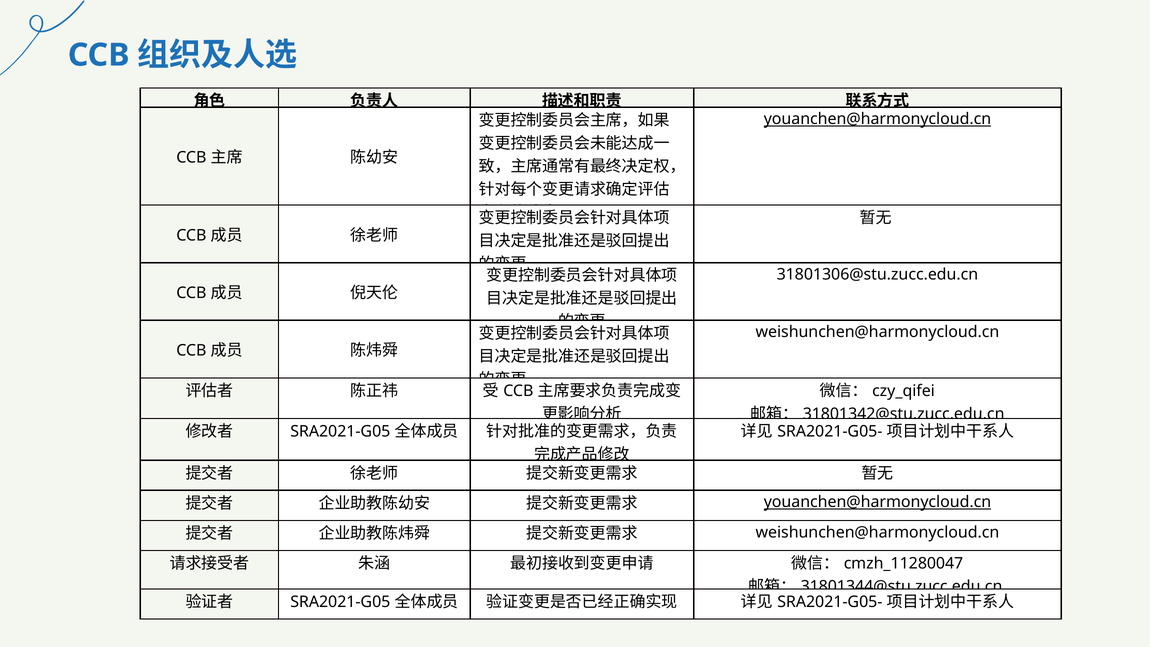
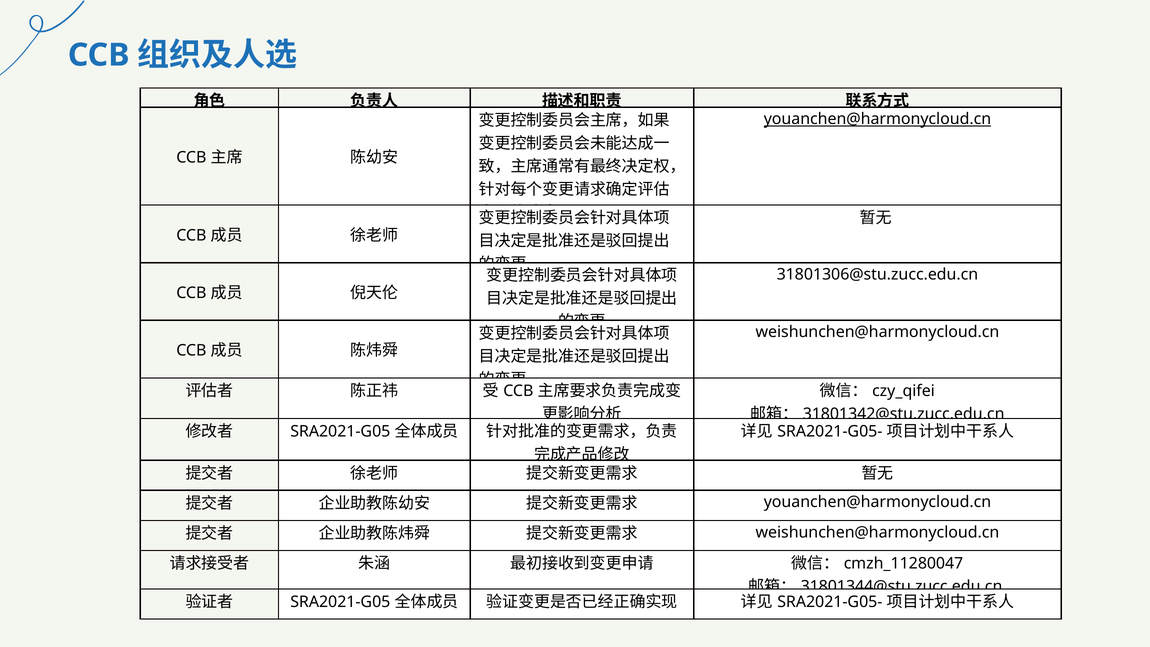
youanchen@harmonycloud.cn at (877, 502) underline: present -> none
